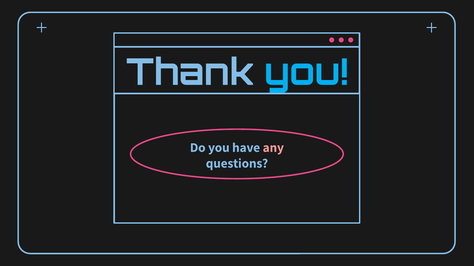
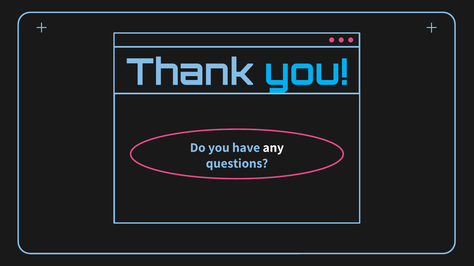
any colour: pink -> white
